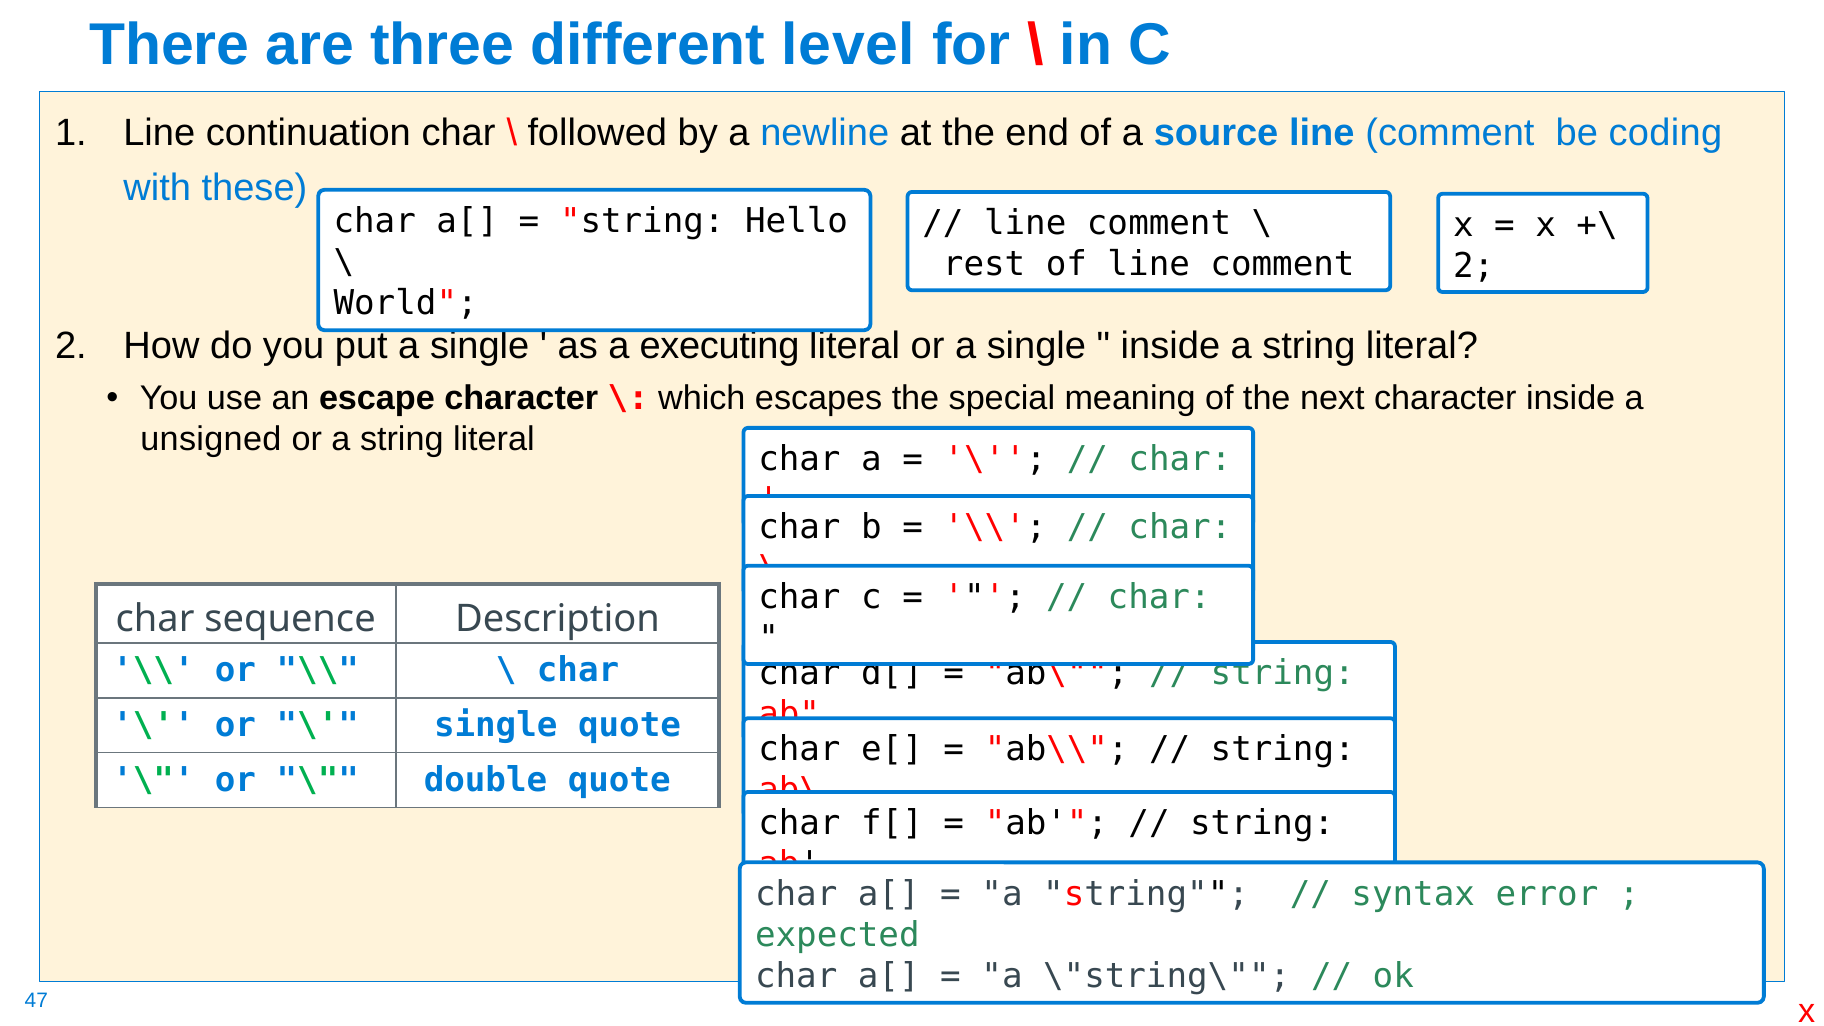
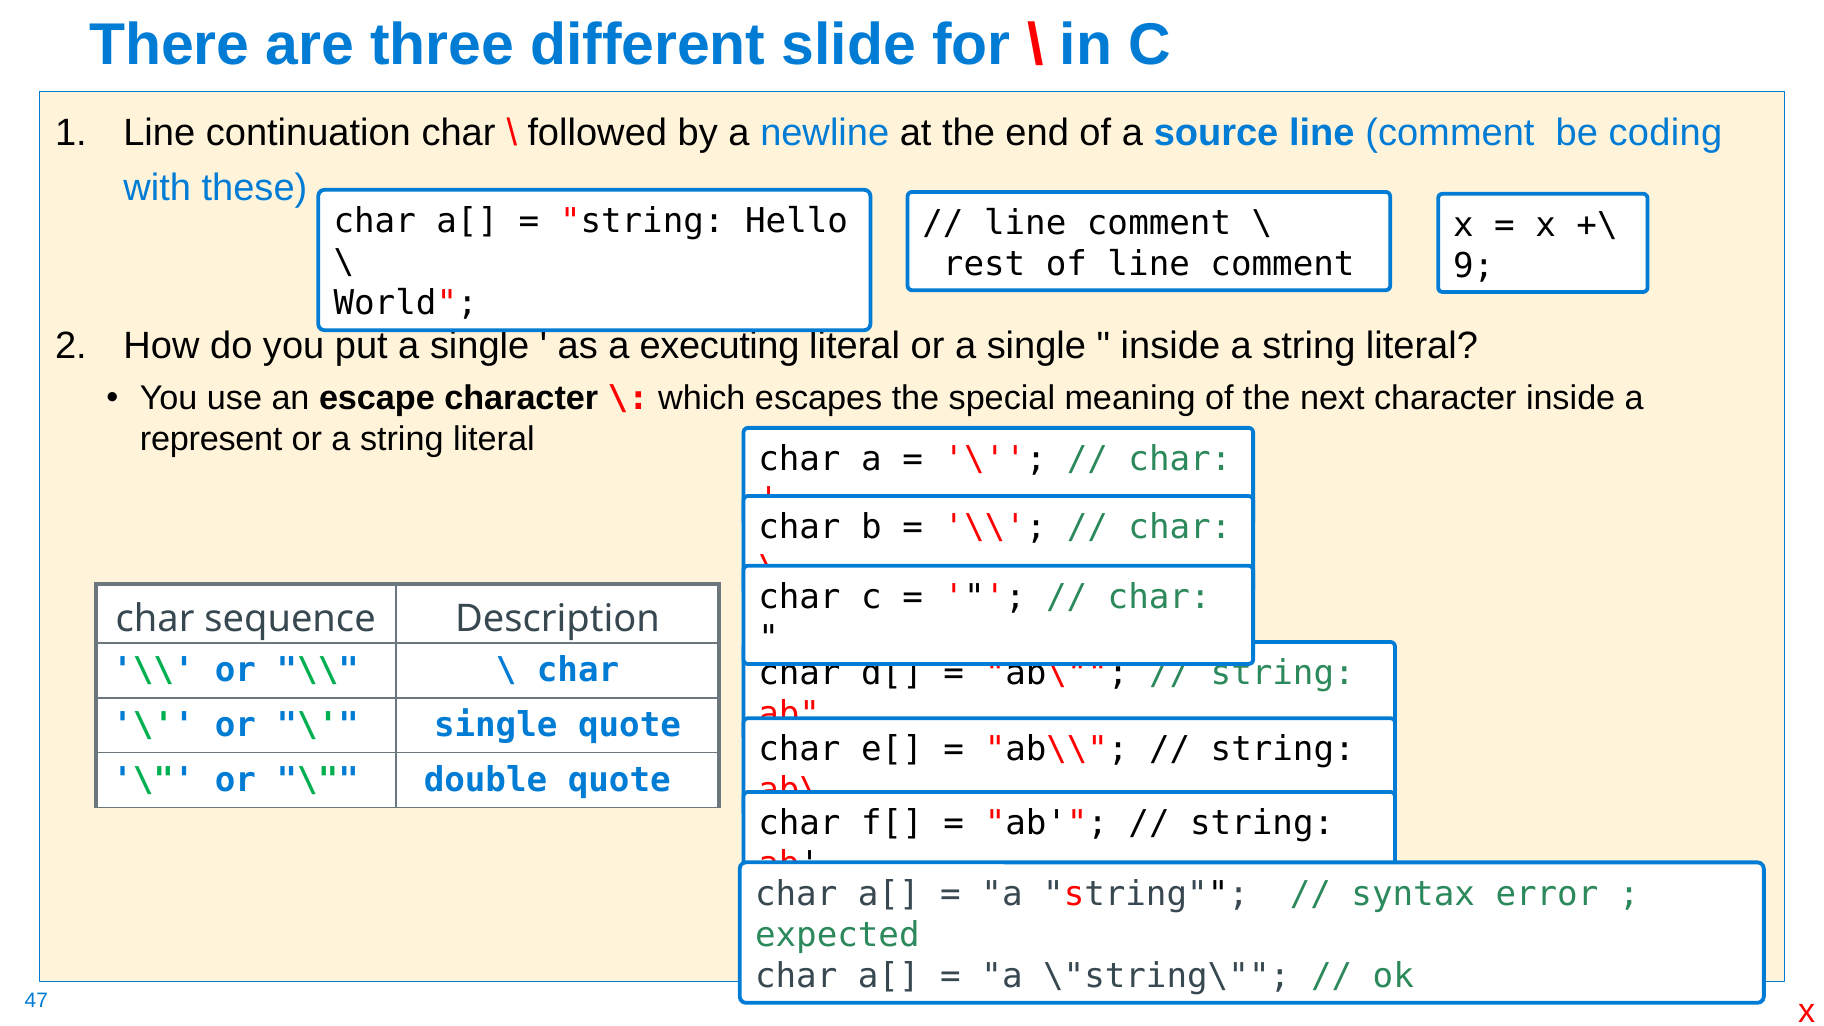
level: level -> slide
2 at (1474, 266): 2 -> 9
unsigned: unsigned -> represent
